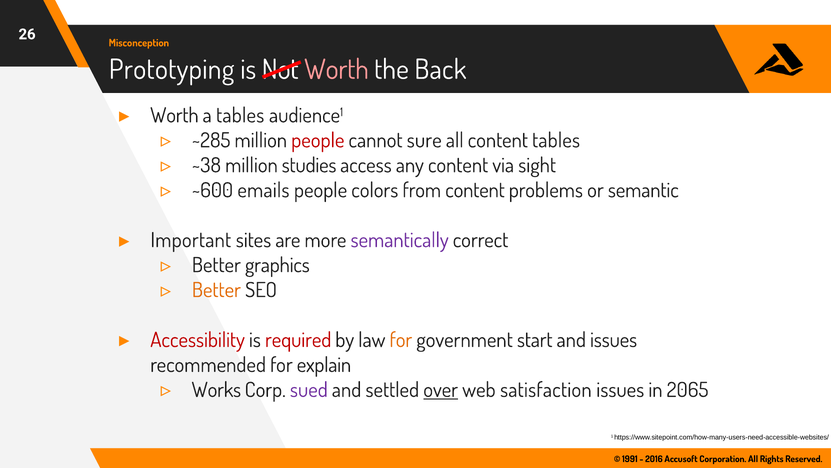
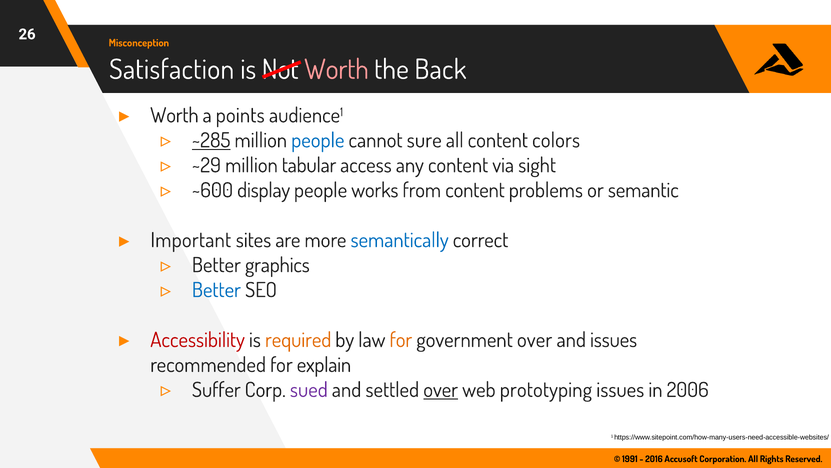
Prototyping: Prototyping -> Satisfaction
a tables: tables -> points
~285 underline: none -> present
people at (318, 140) colour: red -> blue
content tables: tables -> colors
~38: ~38 -> ~29
studies: studies -> tabular
emails: emails -> display
colors: colors -> works
semantically colour: purple -> blue
Better at (216, 290) colour: orange -> blue
required colour: red -> orange
government start: start -> over
Works: Works -> Suffer
satisfaction: satisfaction -> prototyping
2065: 2065 -> 2006
